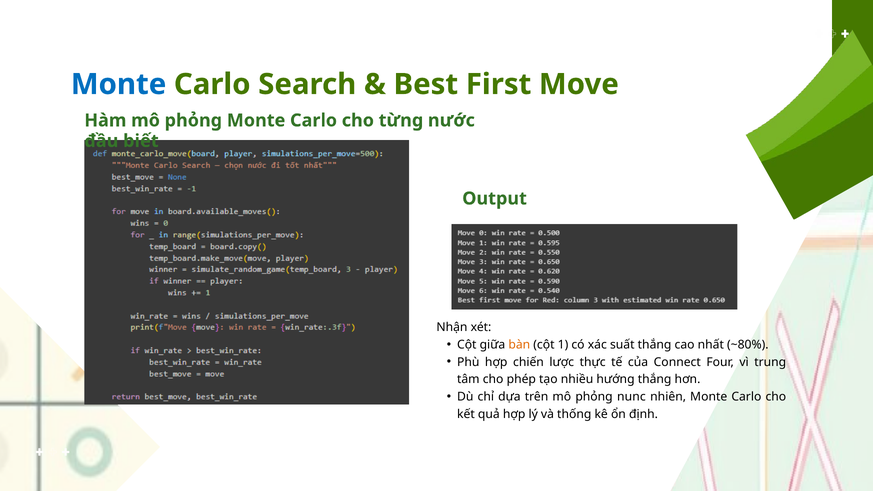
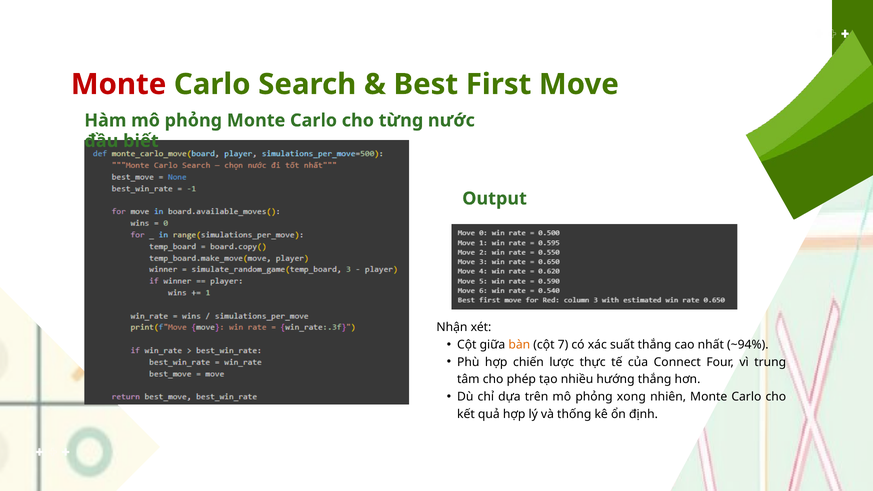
Monte at (119, 84) colour: blue -> red
1: 1 -> 7
~80%: ~80% -> ~94%
nunc: nunc -> xong
